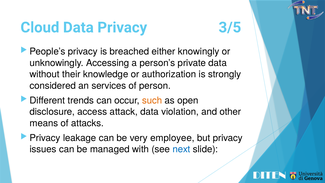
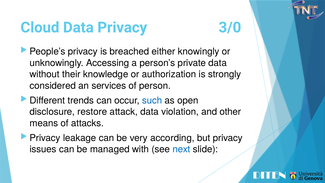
3/5: 3/5 -> 3/0
such colour: orange -> blue
access: access -> restore
employee: employee -> according
